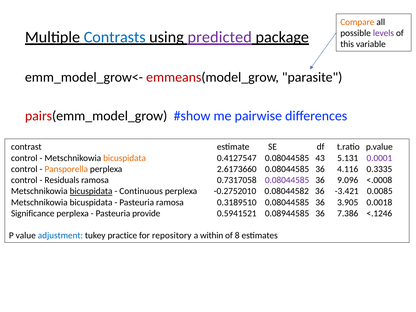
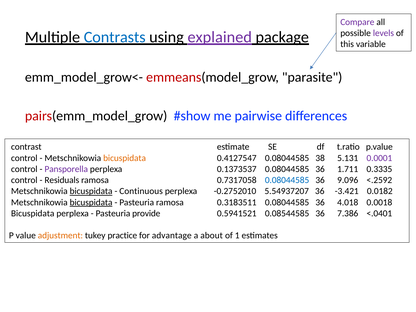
Compare colour: orange -> purple
predicted: predicted -> explained
43: 43 -> 38
Pansporella colour: orange -> purple
2.6173660: 2.6173660 -> 0.1373537
4.116: 4.116 -> 1.711
0.08044585 at (287, 180) colour: purple -> blue
<.0008: <.0008 -> <.2592
0.08044582: 0.08044582 -> 5.54937207
0.0085: 0.0085 -> 0.0182
bicuspidata at (91, 202) underline: none -> present
0.3189510: 0.3189510 -> 0.3183511
3.905: 3.905 -> 4.018
Significance at (33, 213): Significance -> Bicuspidata
0.08944585: 0.08944585 -> 0.08544585
<.1246: <.1246 -> <.0401
adjustment colour: blue -> orange
repository: repository -> advantage
within: within -> about
8: 8 -> 1
